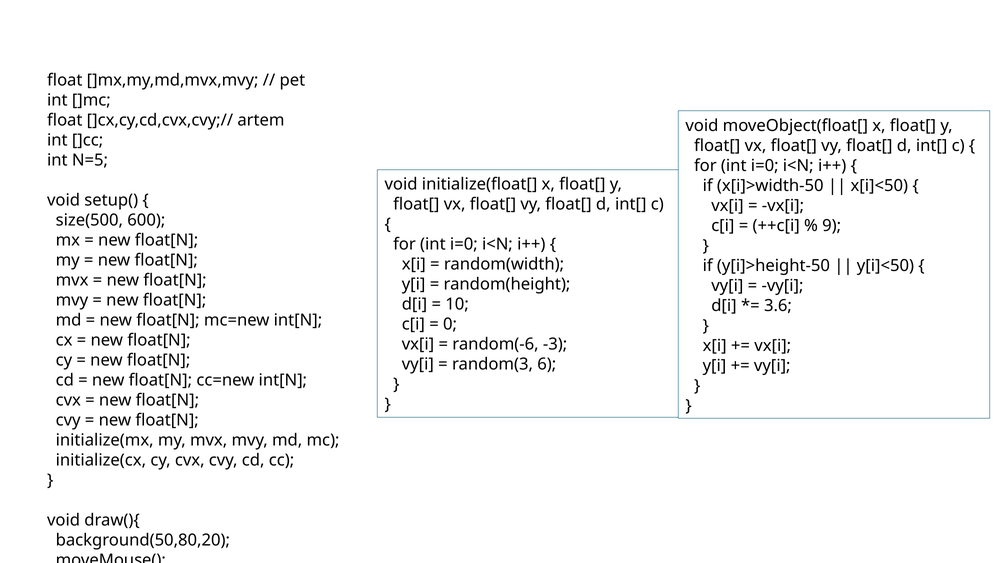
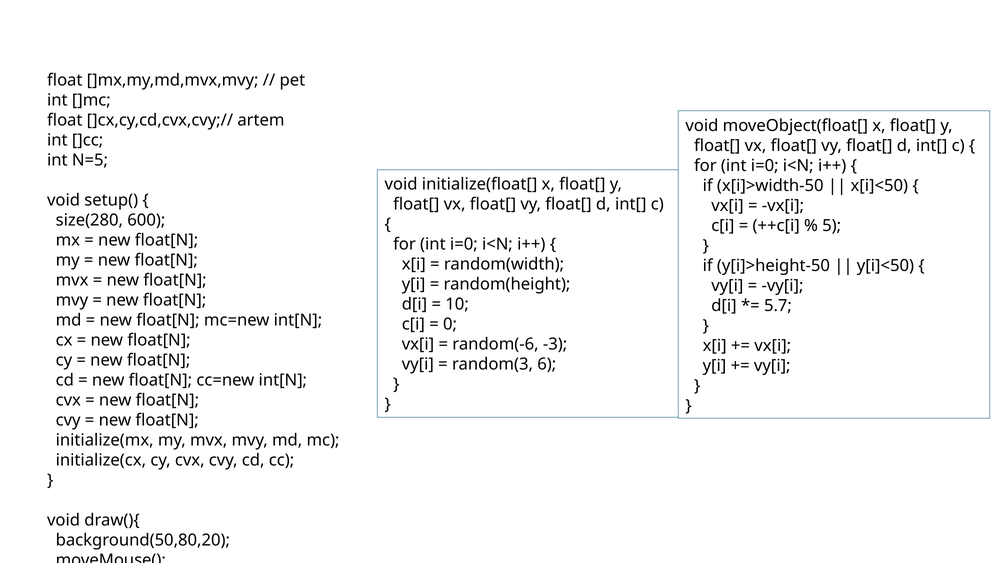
size(500: size(500 -> size(280
9: 9 -> 5
3.6: 3.6 -> 5.7
